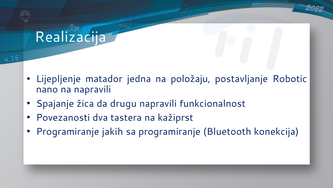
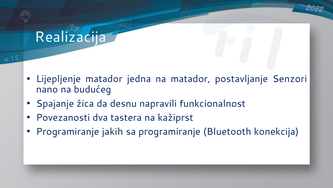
na položaju: položaju -> matador
Robotic: Robotic -> Senzori
na napravili: napravili -> budućeg
drugu: drugu -> desnu
